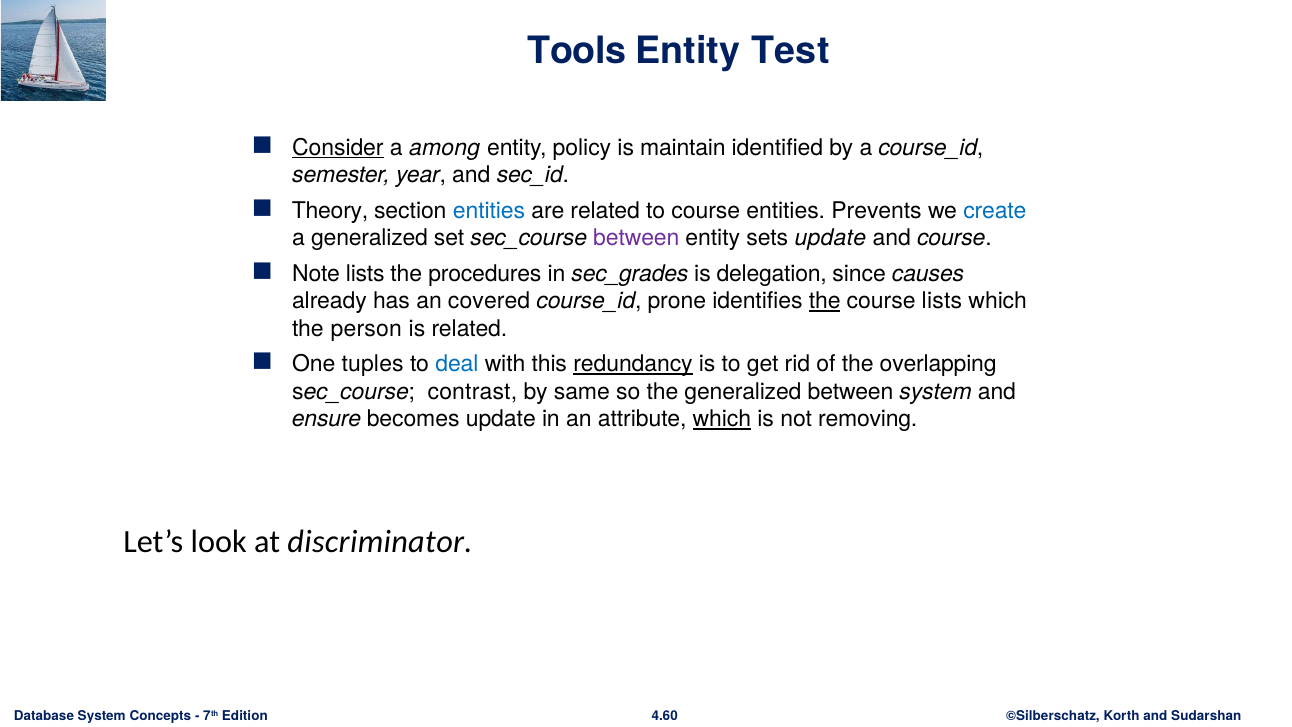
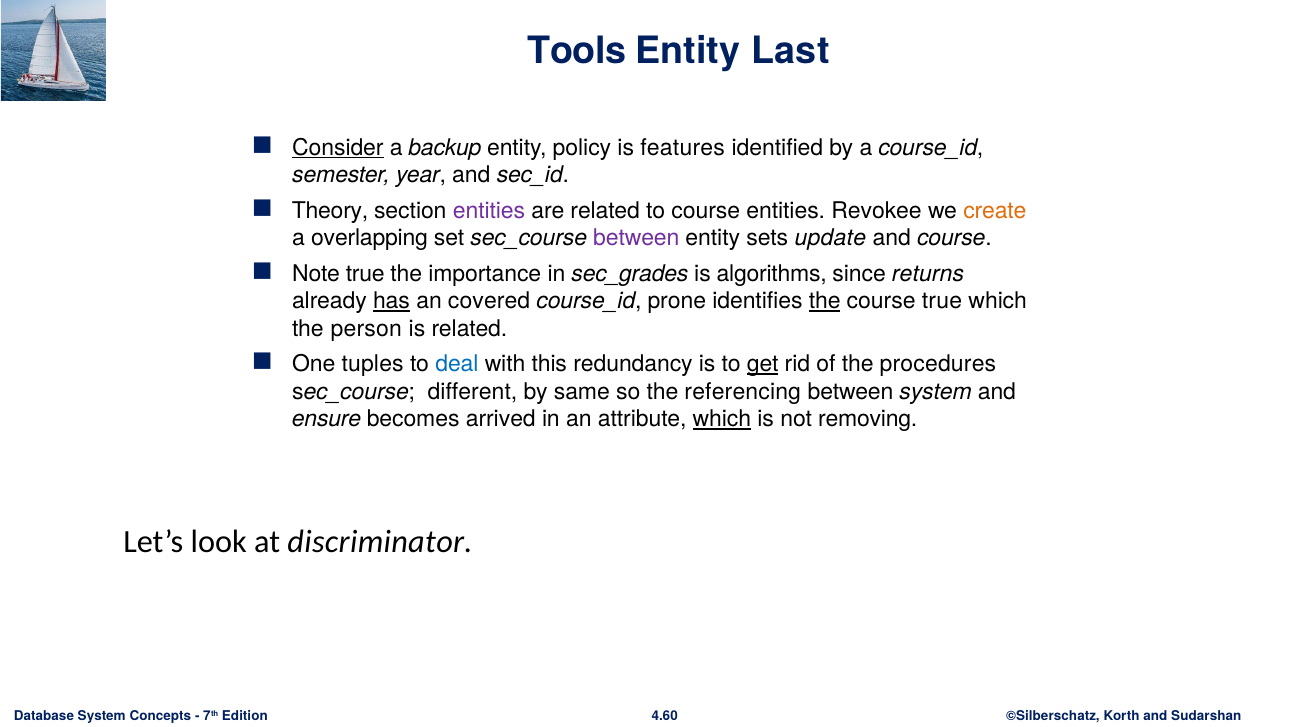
Test: Test -> Last
among: among -> backup
maintain: maintain -> features
entities at (489, 211) colour: blue -> purple
Prevents: Prevents -> Revokee
create colour: blue -> orange
a generalized: generalized -> overlapping
Note lists: lists -> true
procedures: procedures -> importance
delegation: delegation -> algorithms
causes: causes -> returns
has underline: none -> present
course lists: lists -> true
redundancy underline: present -> none
get underline: none -> present
overlapping: overlapping -> procedures
contrast: contrast -> different
the generalized: generalized -> referencing
becomes update: update -> arrived
